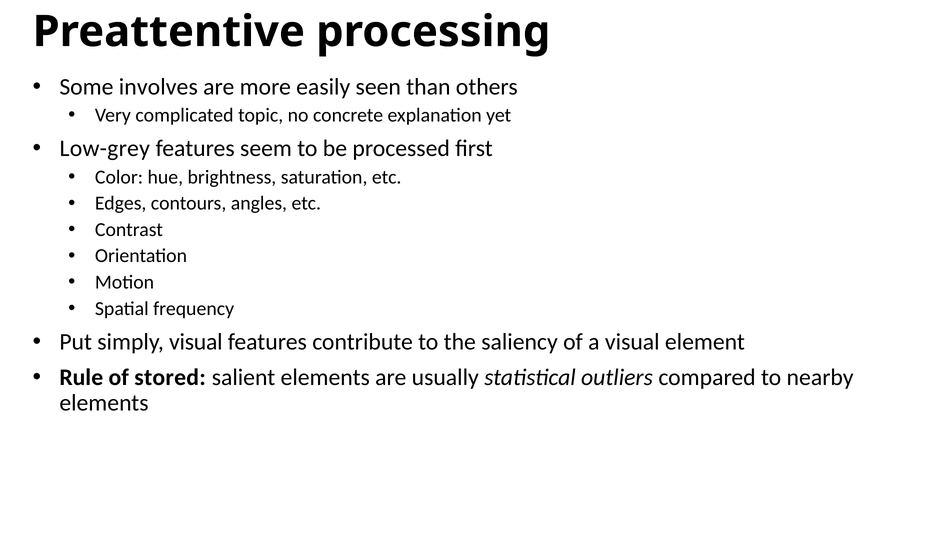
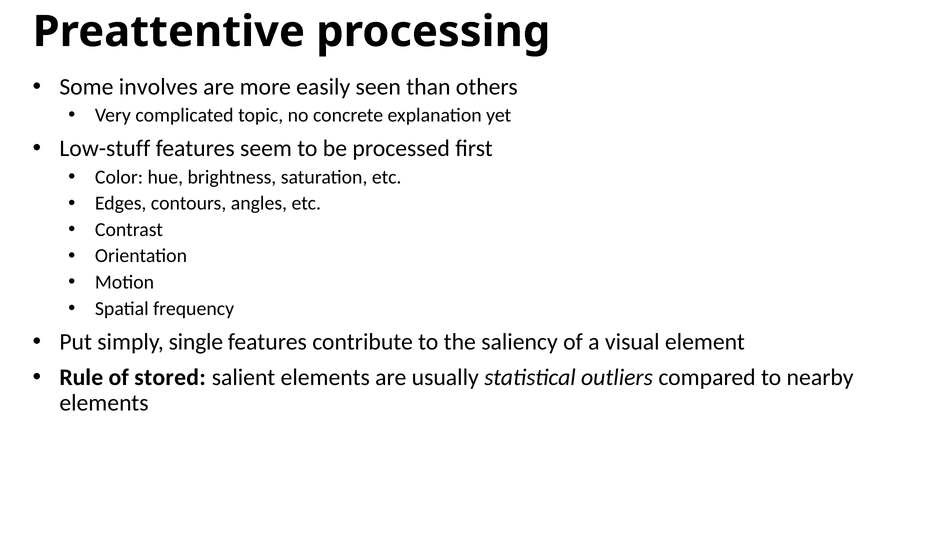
Low-grey: Low-grey -> Low-stuff
simply visual: visual -> single
